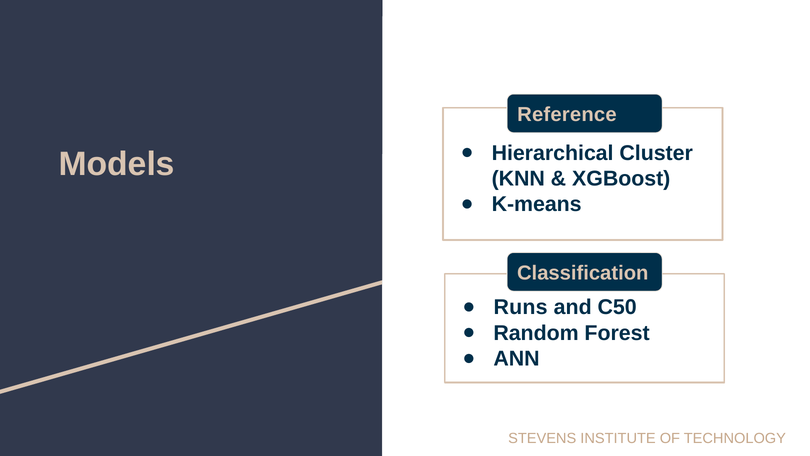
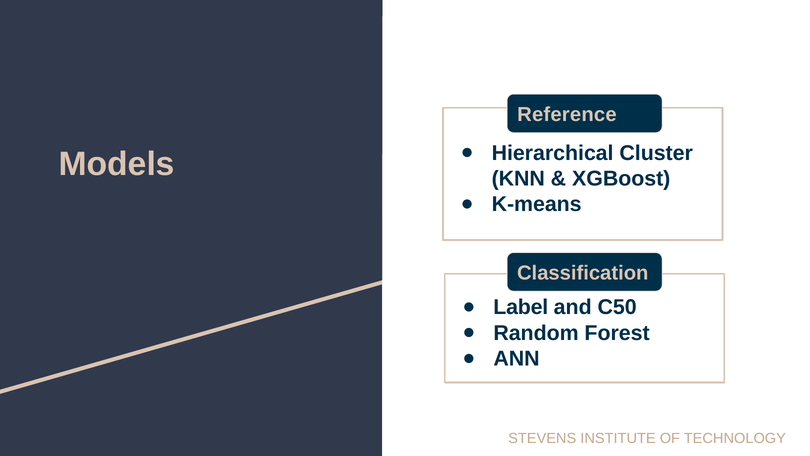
Runs: Runs -> Label
